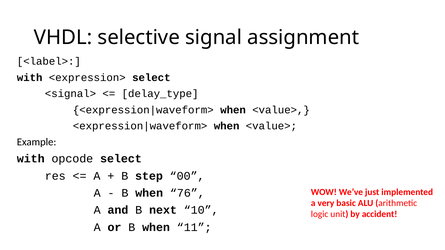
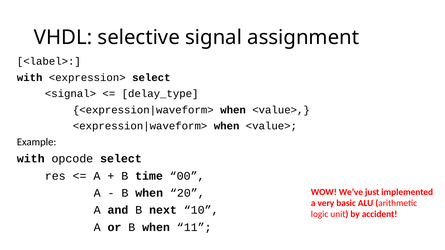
step: step -> time
76: 76 -> 20
